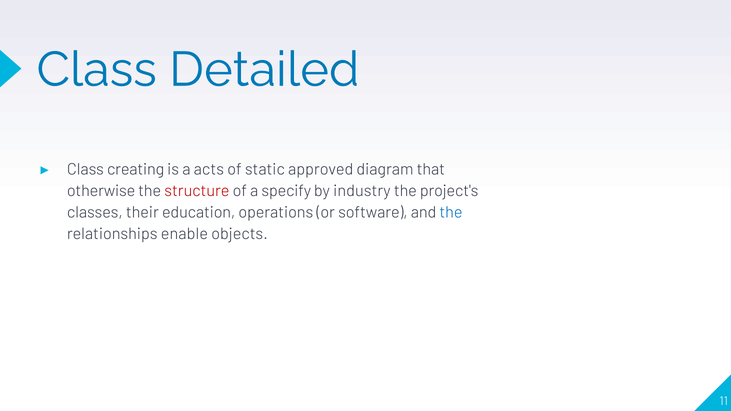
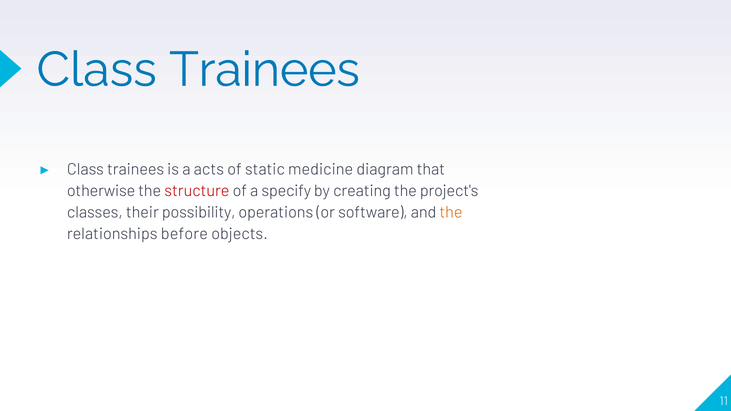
Detailed at (264, 70): Detailed -> Trainees
creating at (136, 170): creating -> trainees
approved: approved -> medicine
industry: industry -> creating
education: education -> possibility
the at (451, 212) colour: blue -> orange
enable: enable -> before
